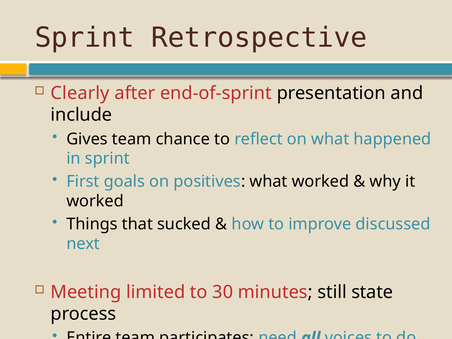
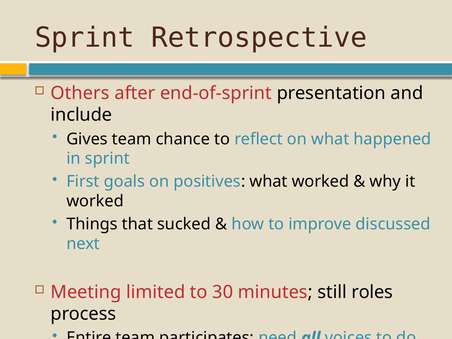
Clearly: Clearly -> Others
state: state -> roles
